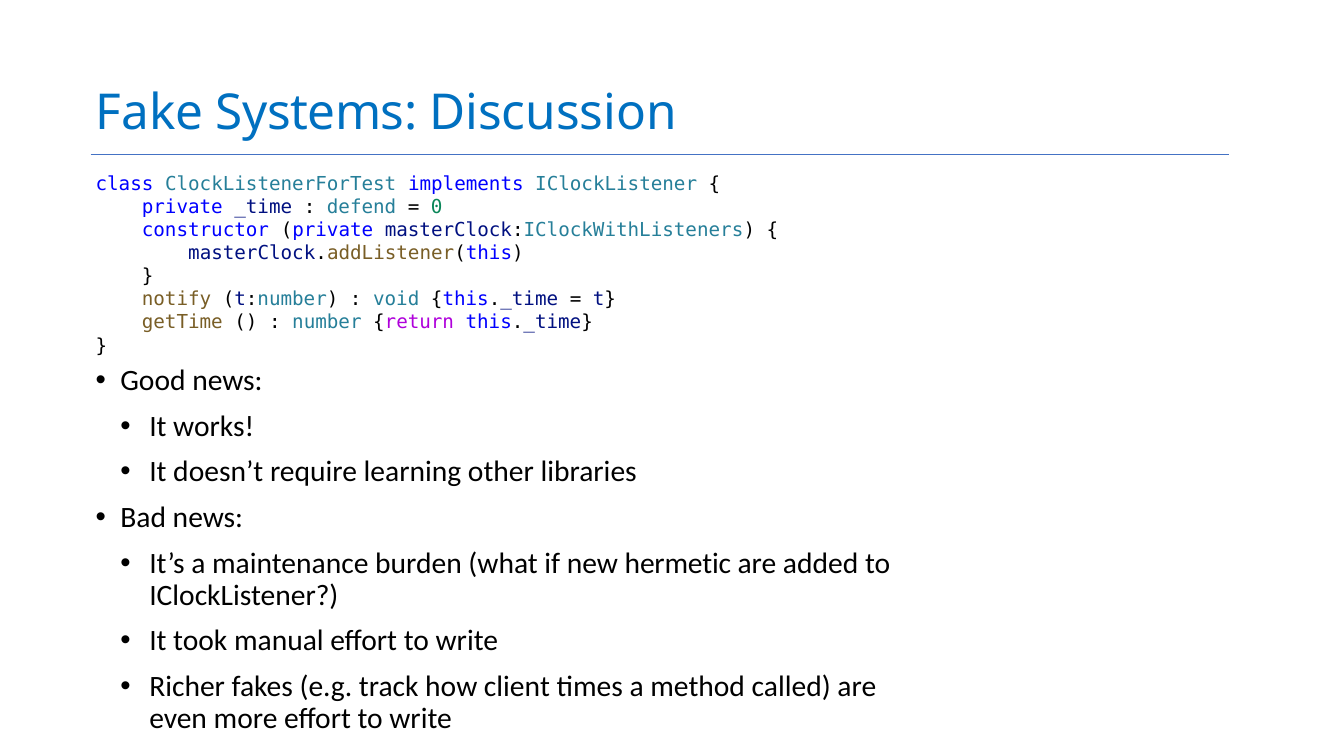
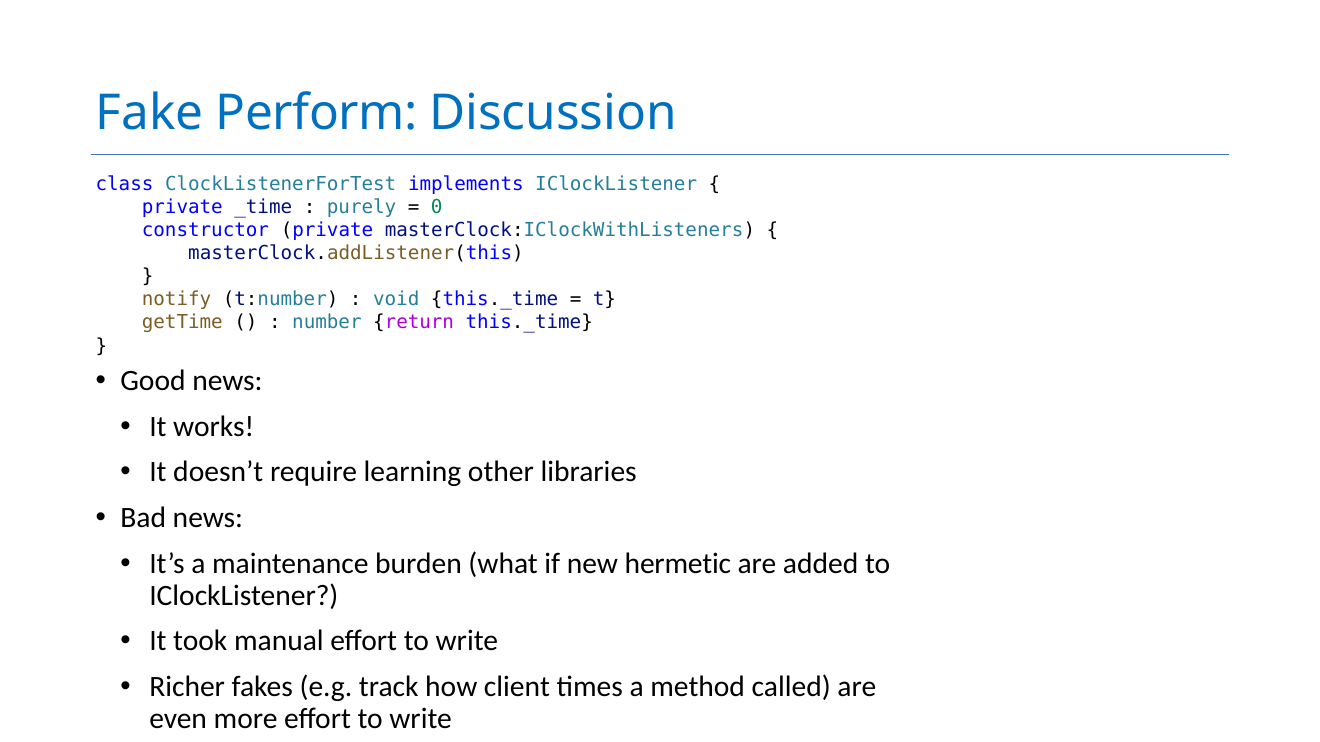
Systems: Systems -> Perform
defend: defend -> purely
